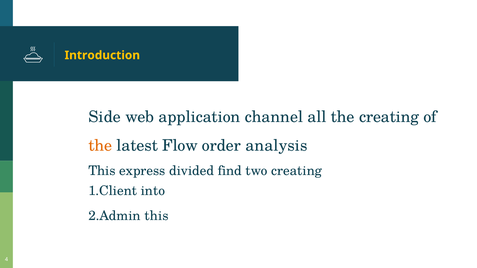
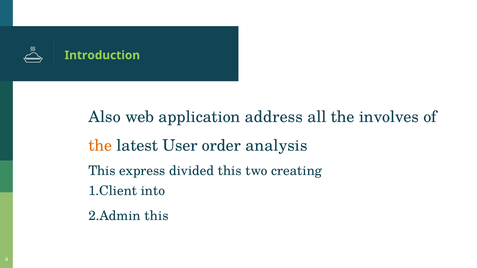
Introduction colour: yellow -> light green
Side: Side -> Also
channel: channel -> address
the creating: creating -> involves
Flow: Flow -> User
divided find: find -> this
